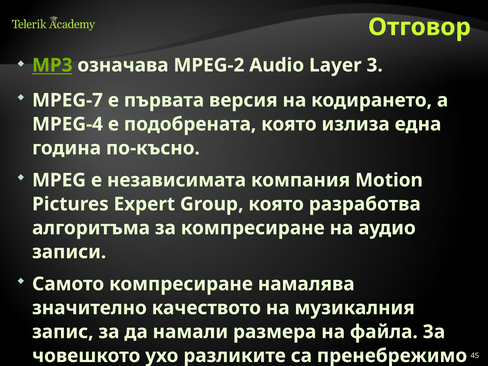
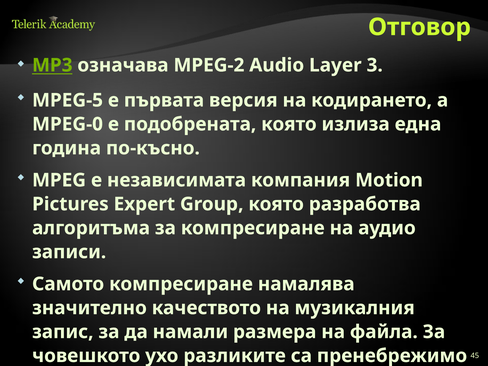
MPEG-7: MPEG-7 -> MPEG-5
MPEG-4: MPEG-4 -> MPEG-0
